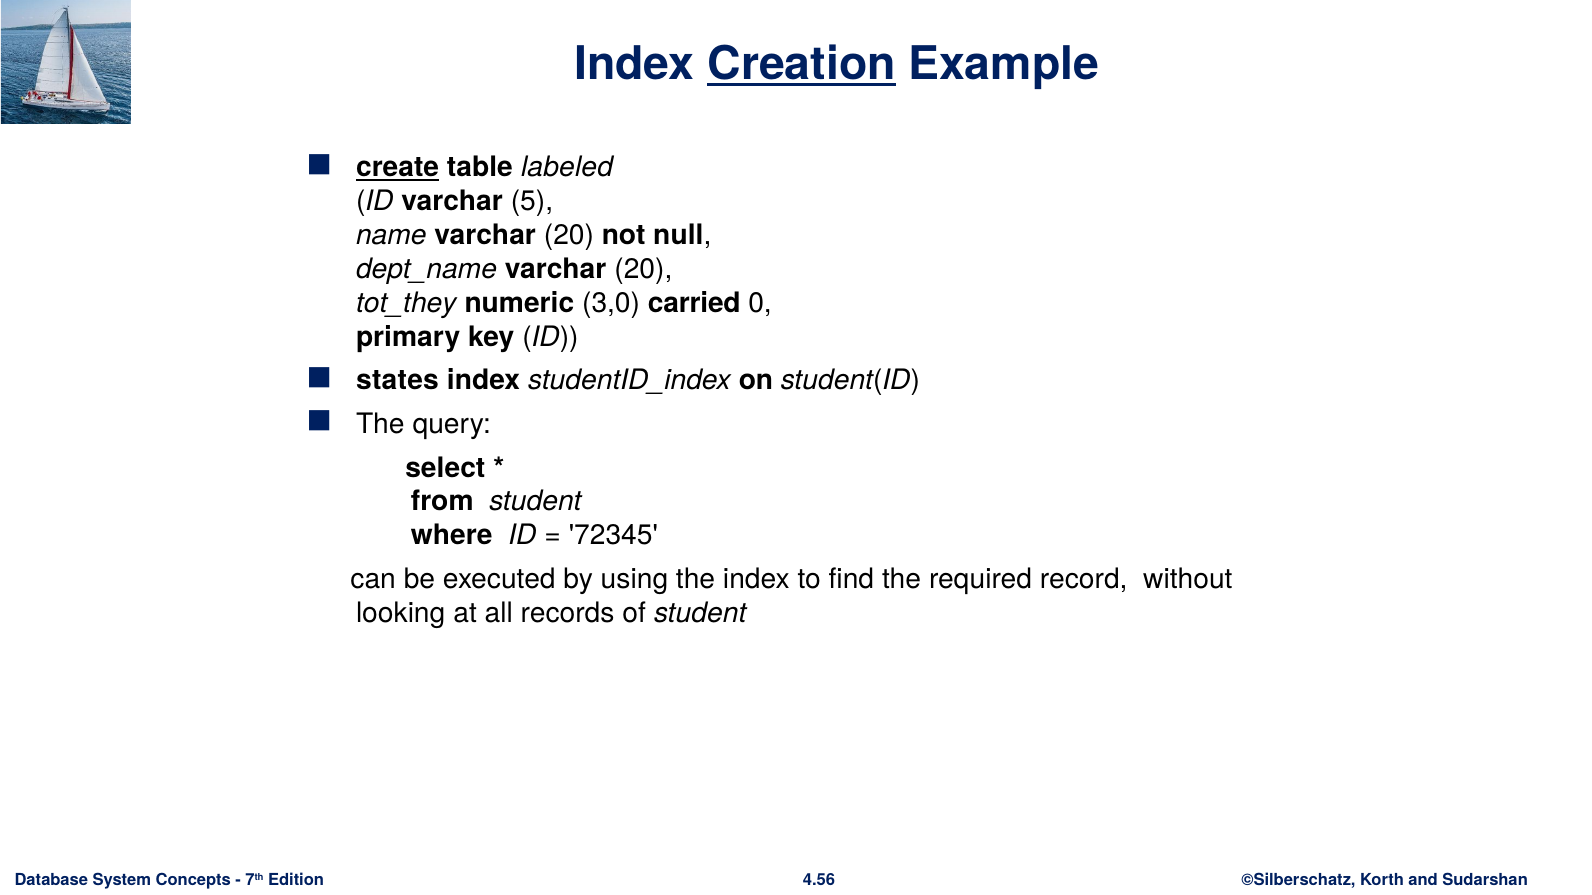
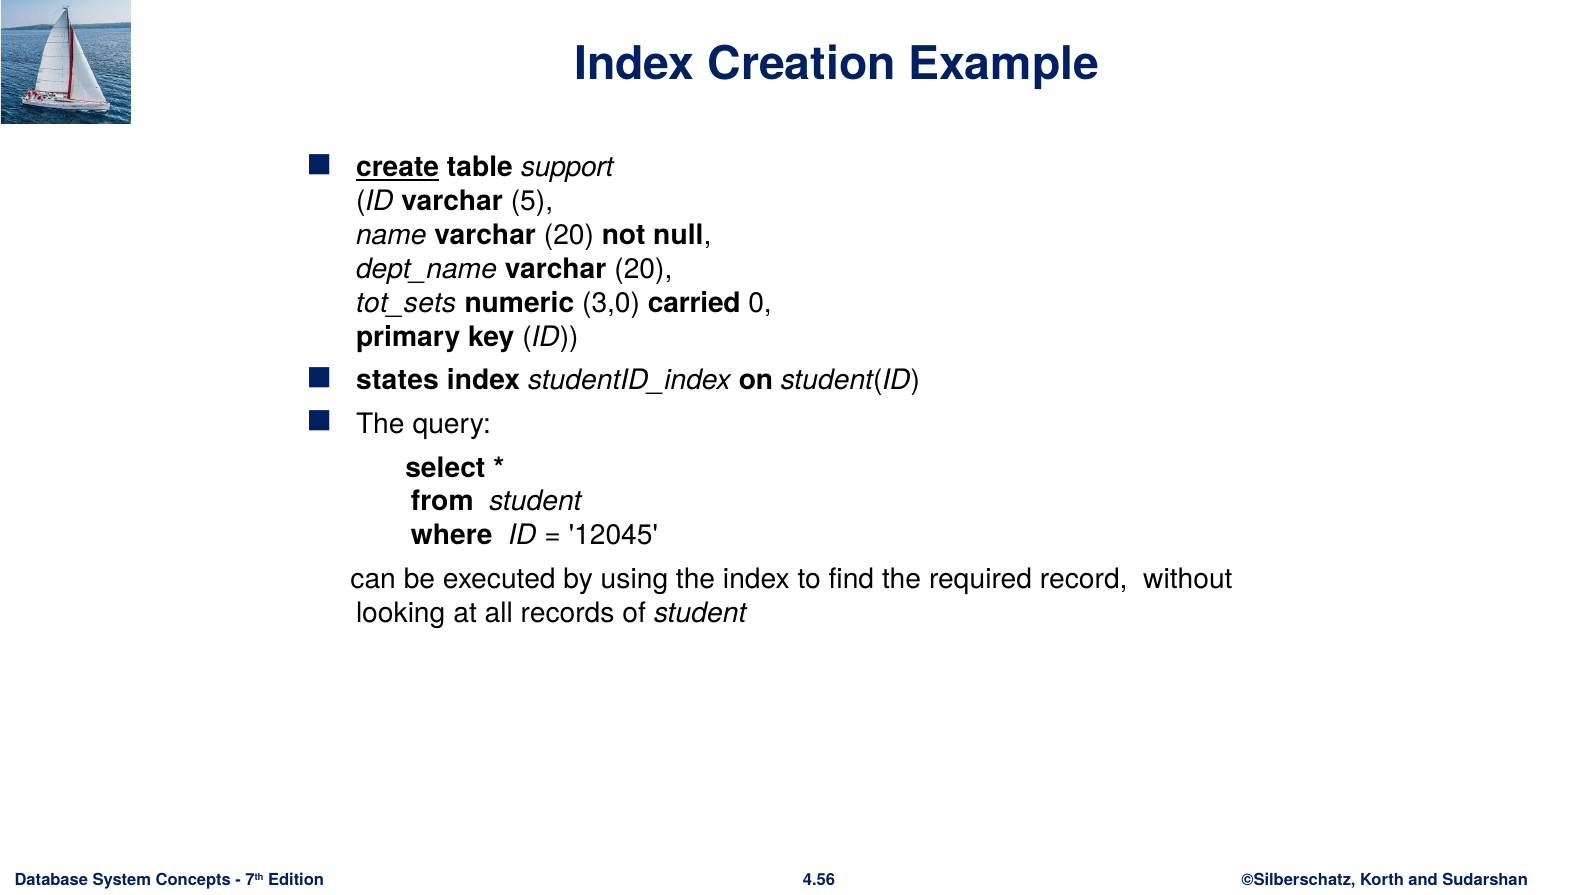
Creation underline: present -> none
labeled: labeled -> support
tot_they: tot_they -> tot_sets
72345: 72345 -> 12045
